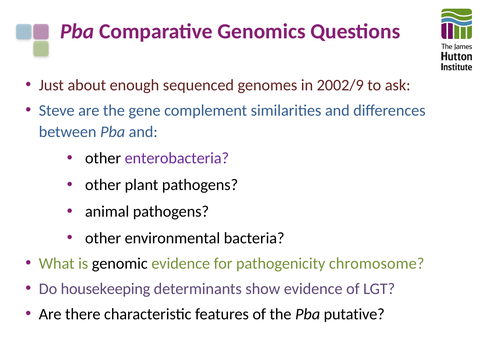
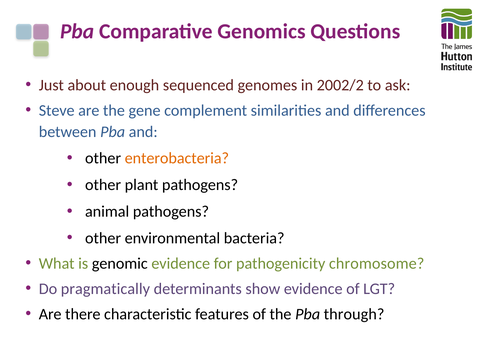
2002/9: 2002/9 -> 2002/2
enterobacteria colour: purple -> orange
housekeeping: housekeeping -> pragmatically
putative: putative -> through
